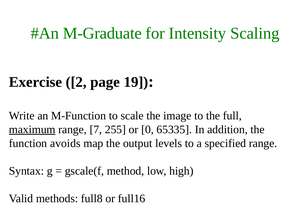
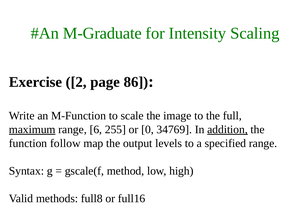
19: 19 -> 86
7: 7 -> 6
65335: 65335 -> 34769
addition underline: none -> present
avoids: avoids -> follow
